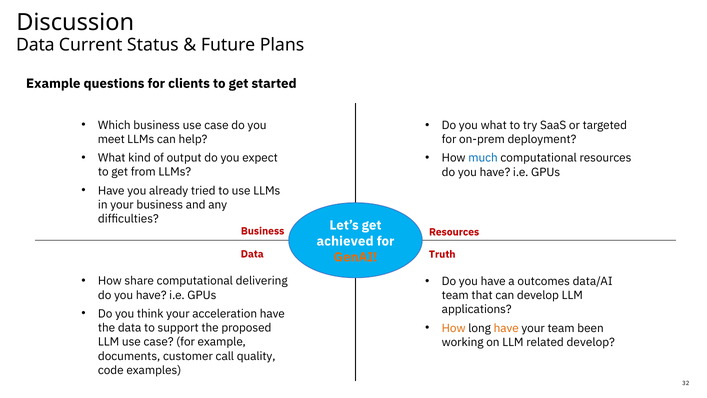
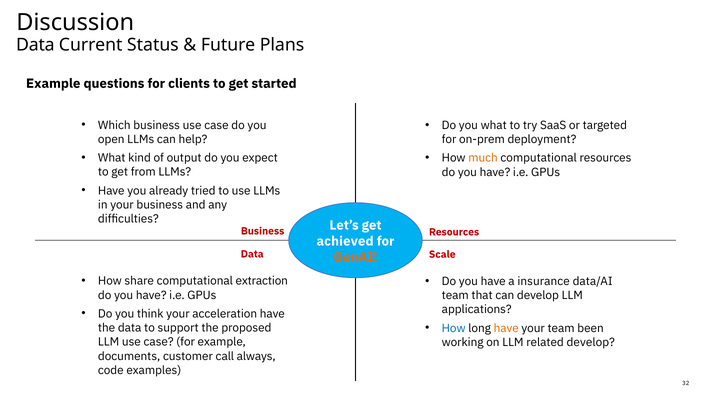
meet: meet -> open
much colour: blue -> orange
Truth: Truth -> Scale
delivering: delivering -> extraction
outcomes: outcomes -> insurance
How at (454, 328) colour: orange -> blue
quality: quality -> always
